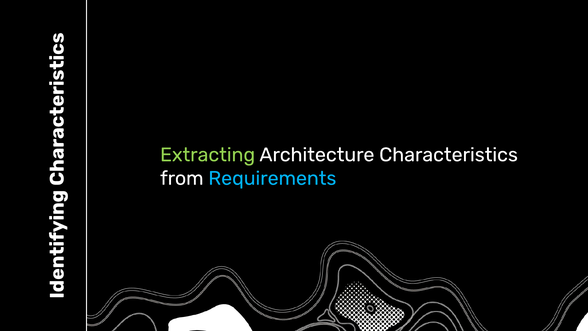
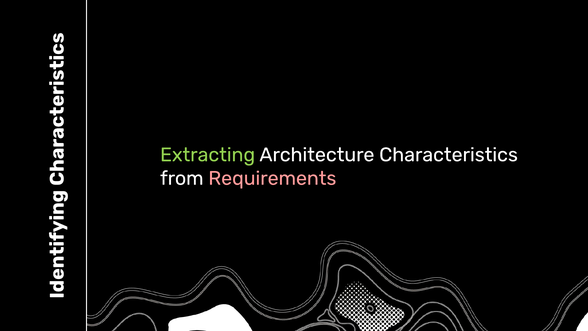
Requirements colour: light blue -> pink
